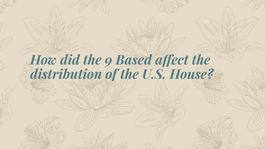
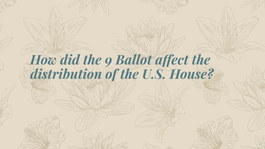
Based: Based -> Ballot
